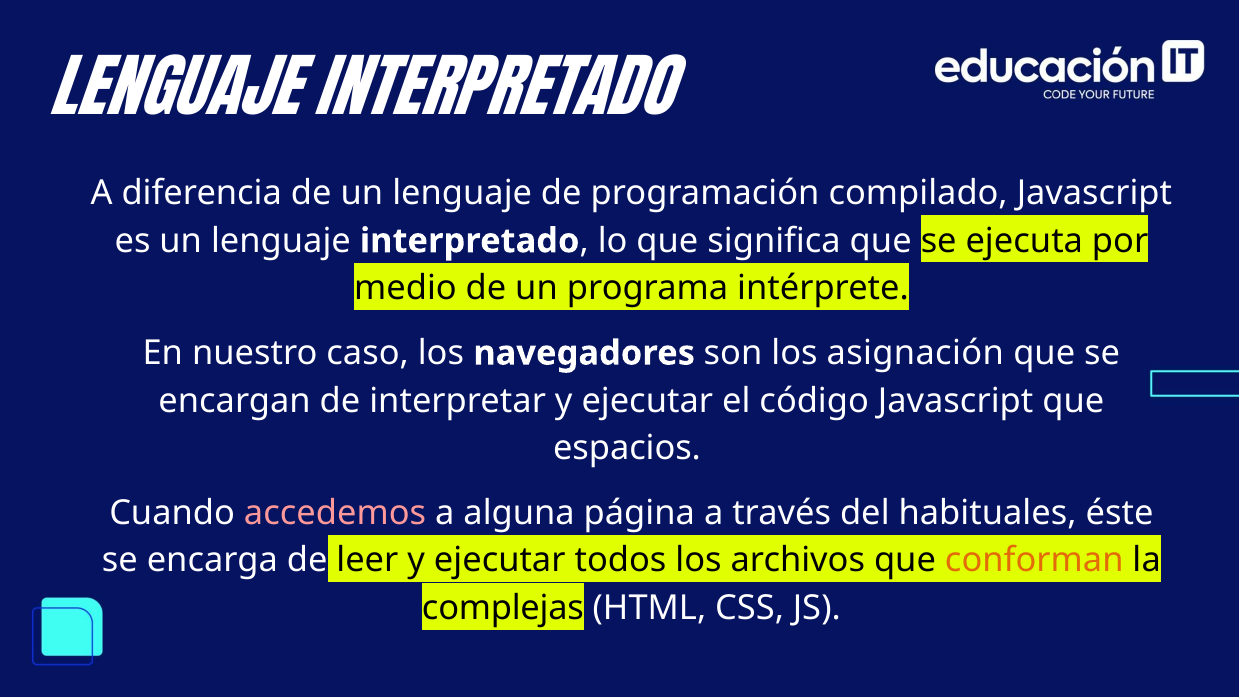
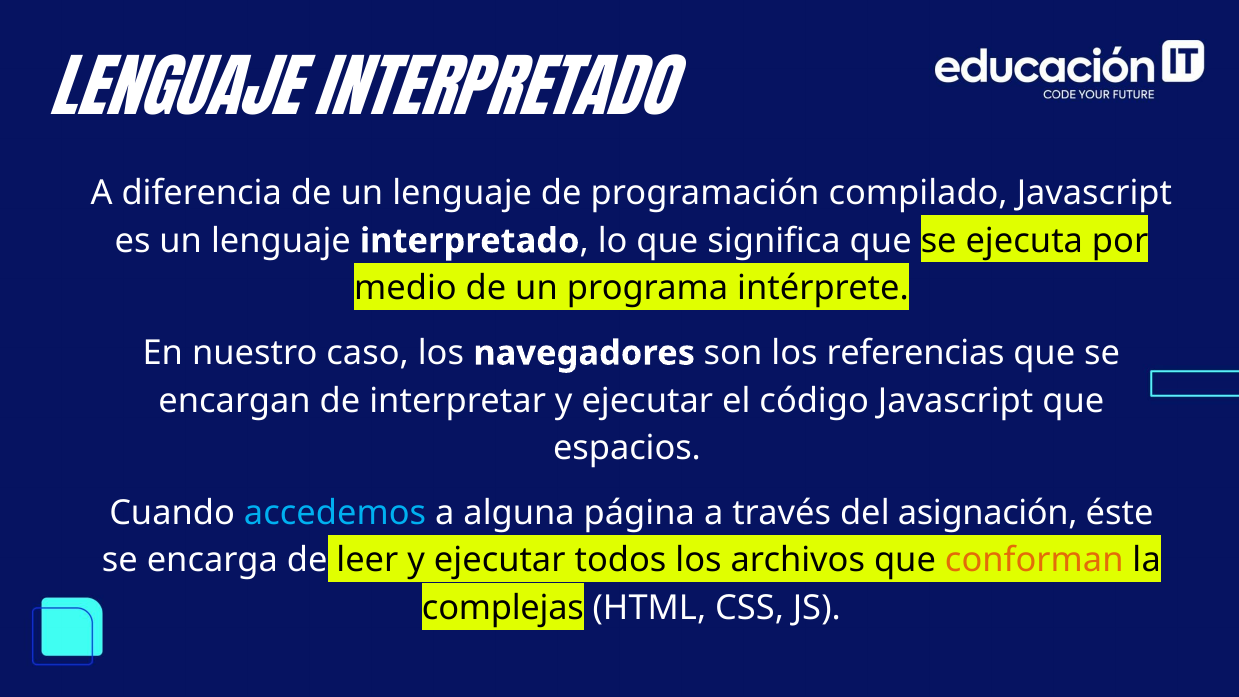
asignación: asignación -> referencias
accedemos colour: pink -> light blue
habituales: habituales -> asignación
